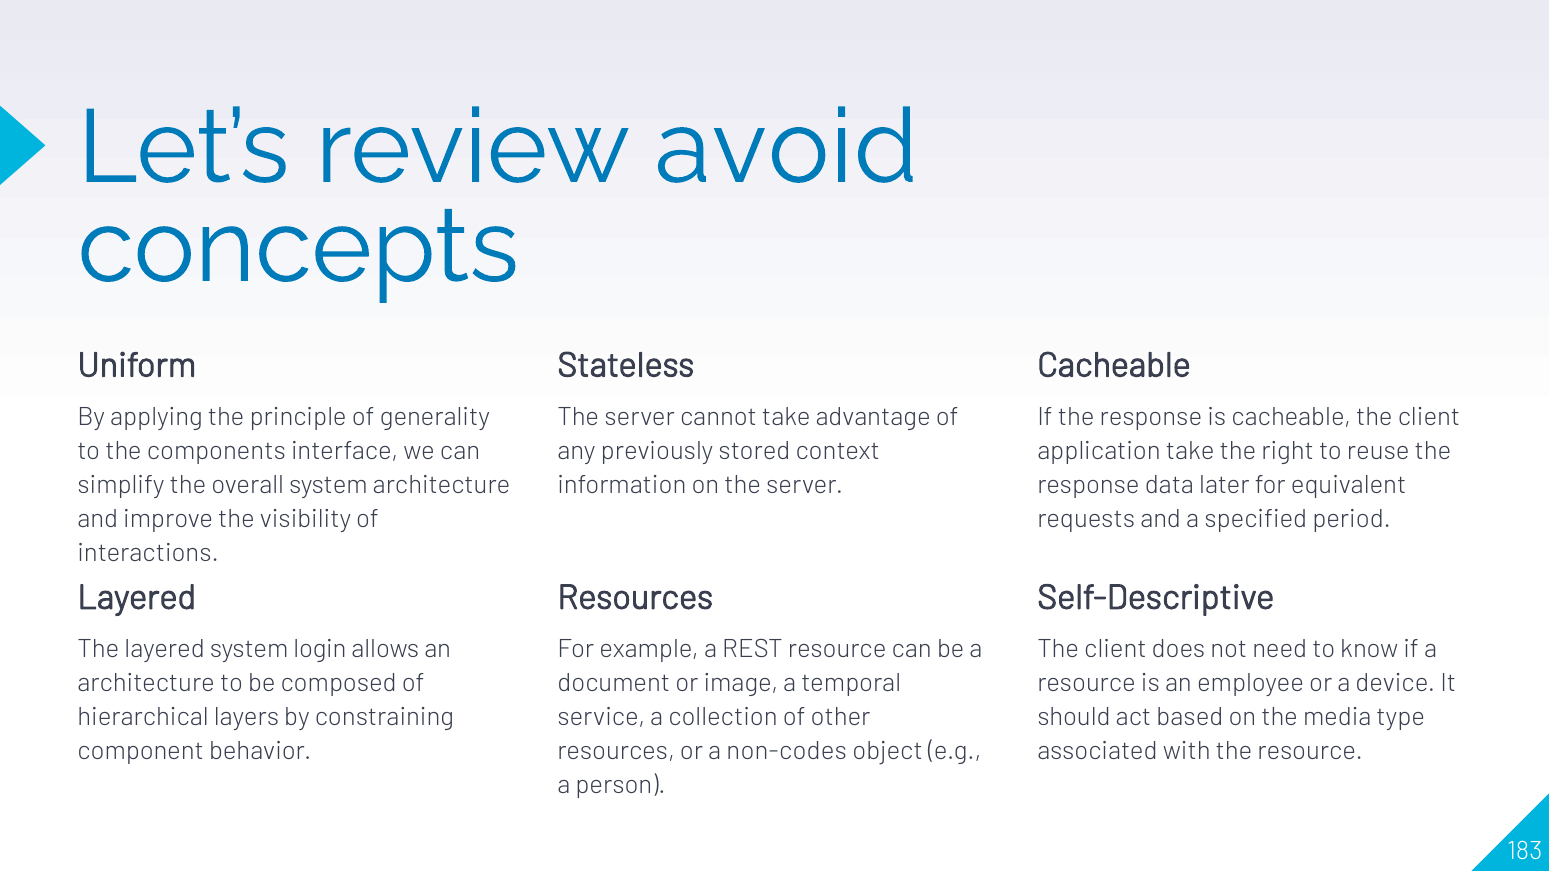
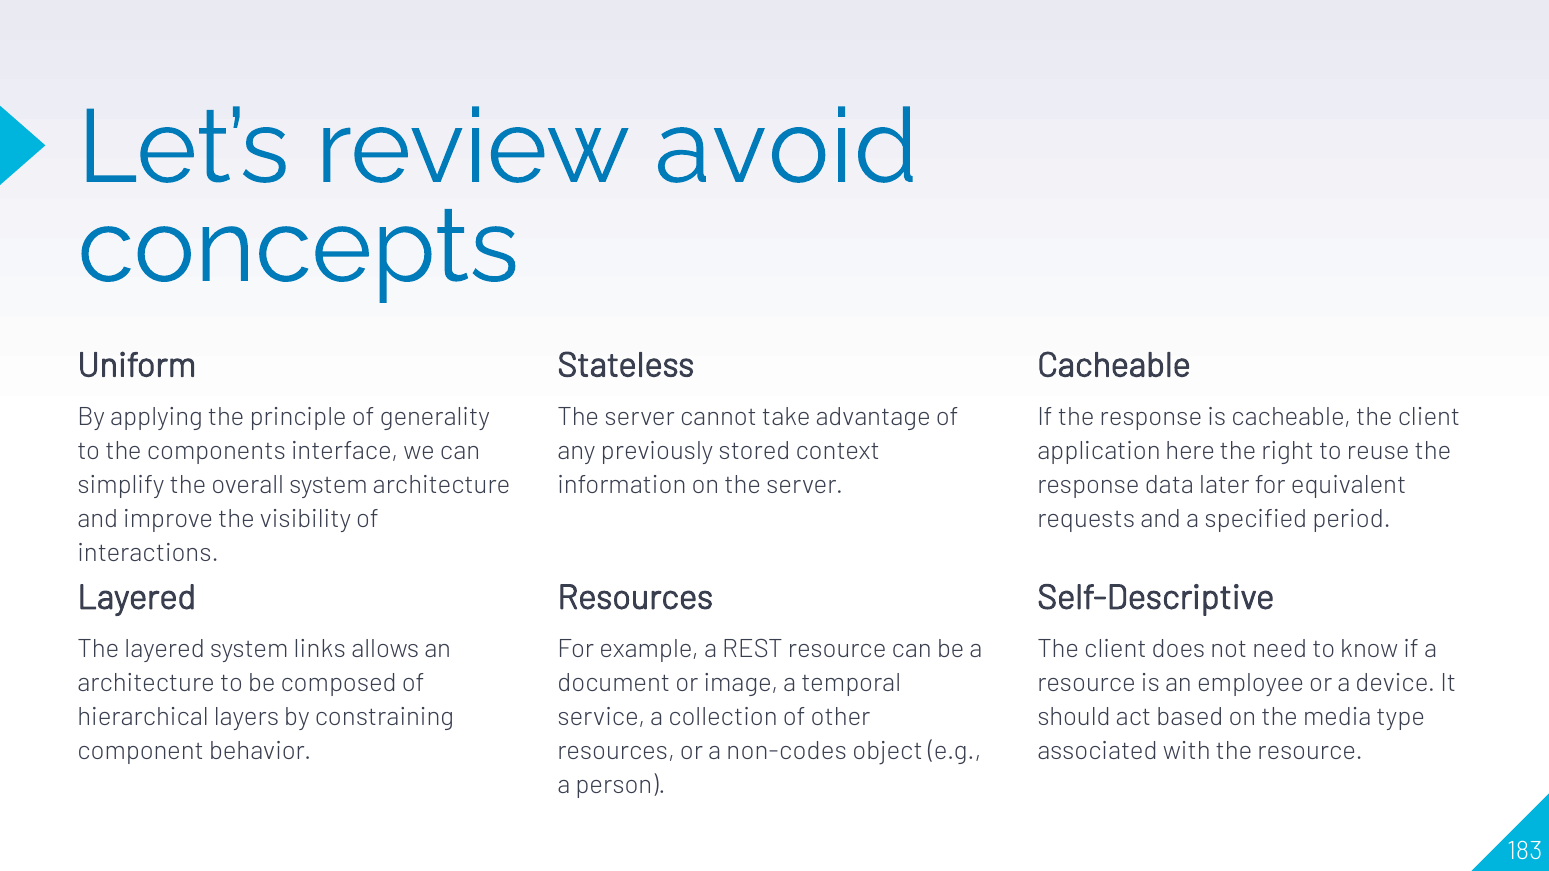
application take: take -> here
login: login -> links
